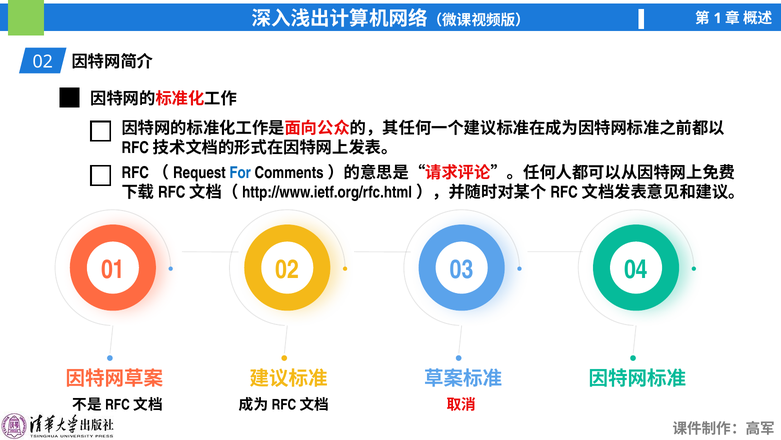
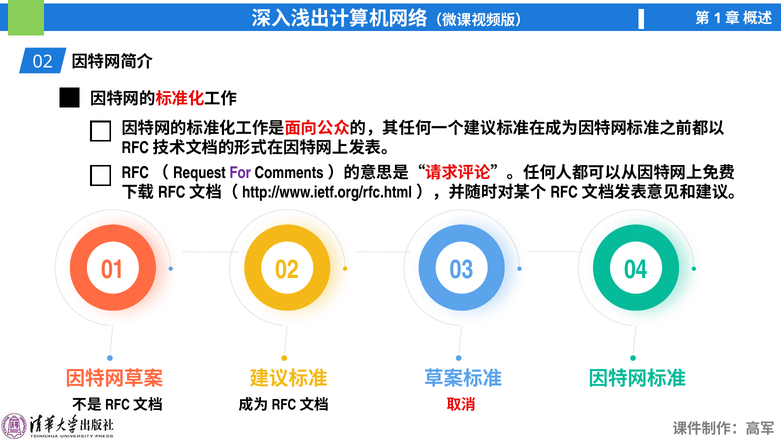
For colour: blue -> purple
